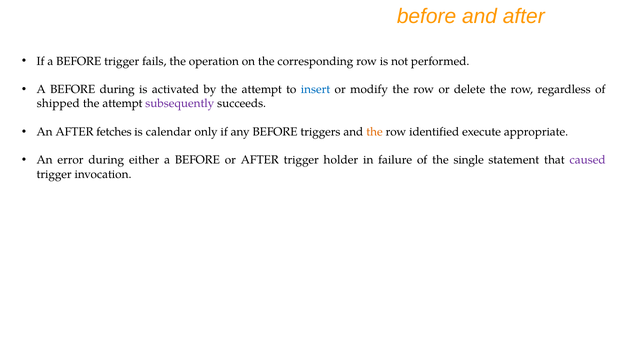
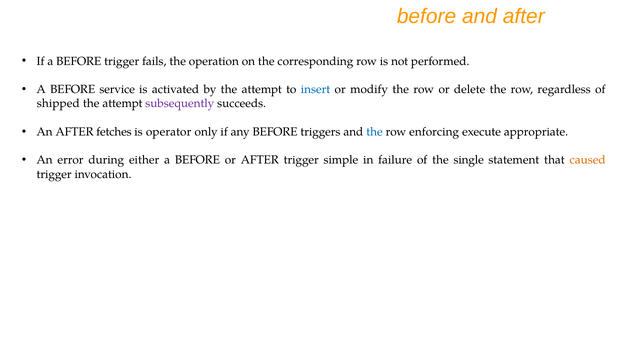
BEFORE during: during -> service
calendar: calendar -> operator
the at (374, 132) colour: orange -> blue
identified: identified -> enforcing
holder: holder -> simple
caused colour: purple -> orange
